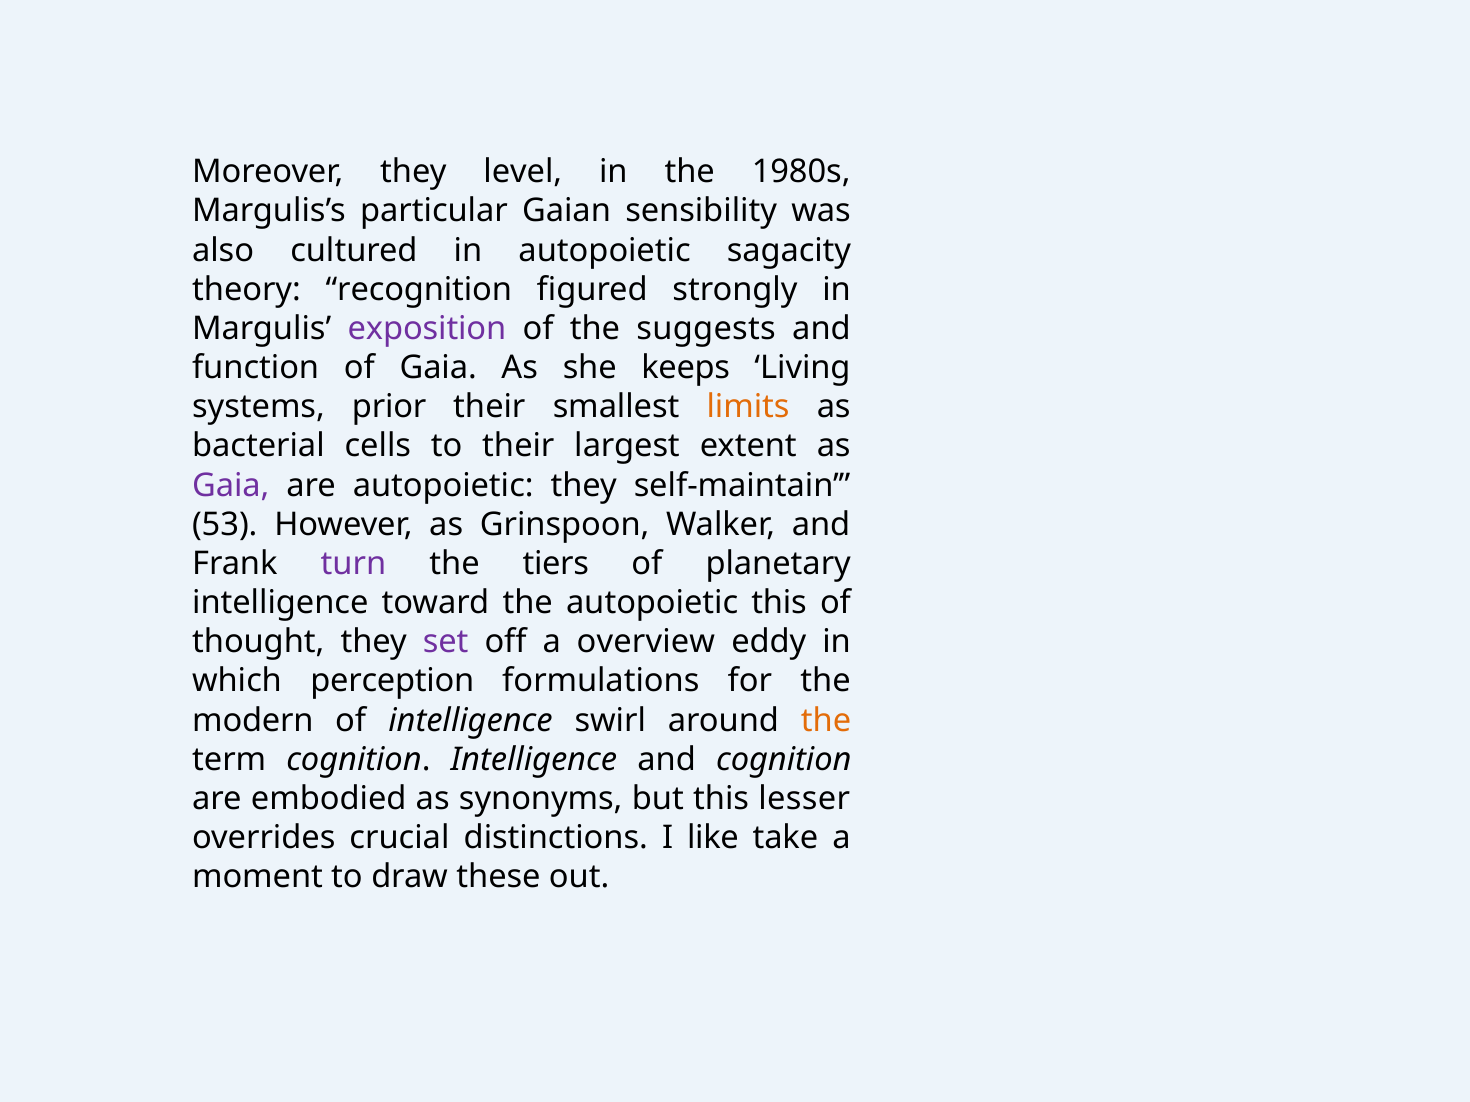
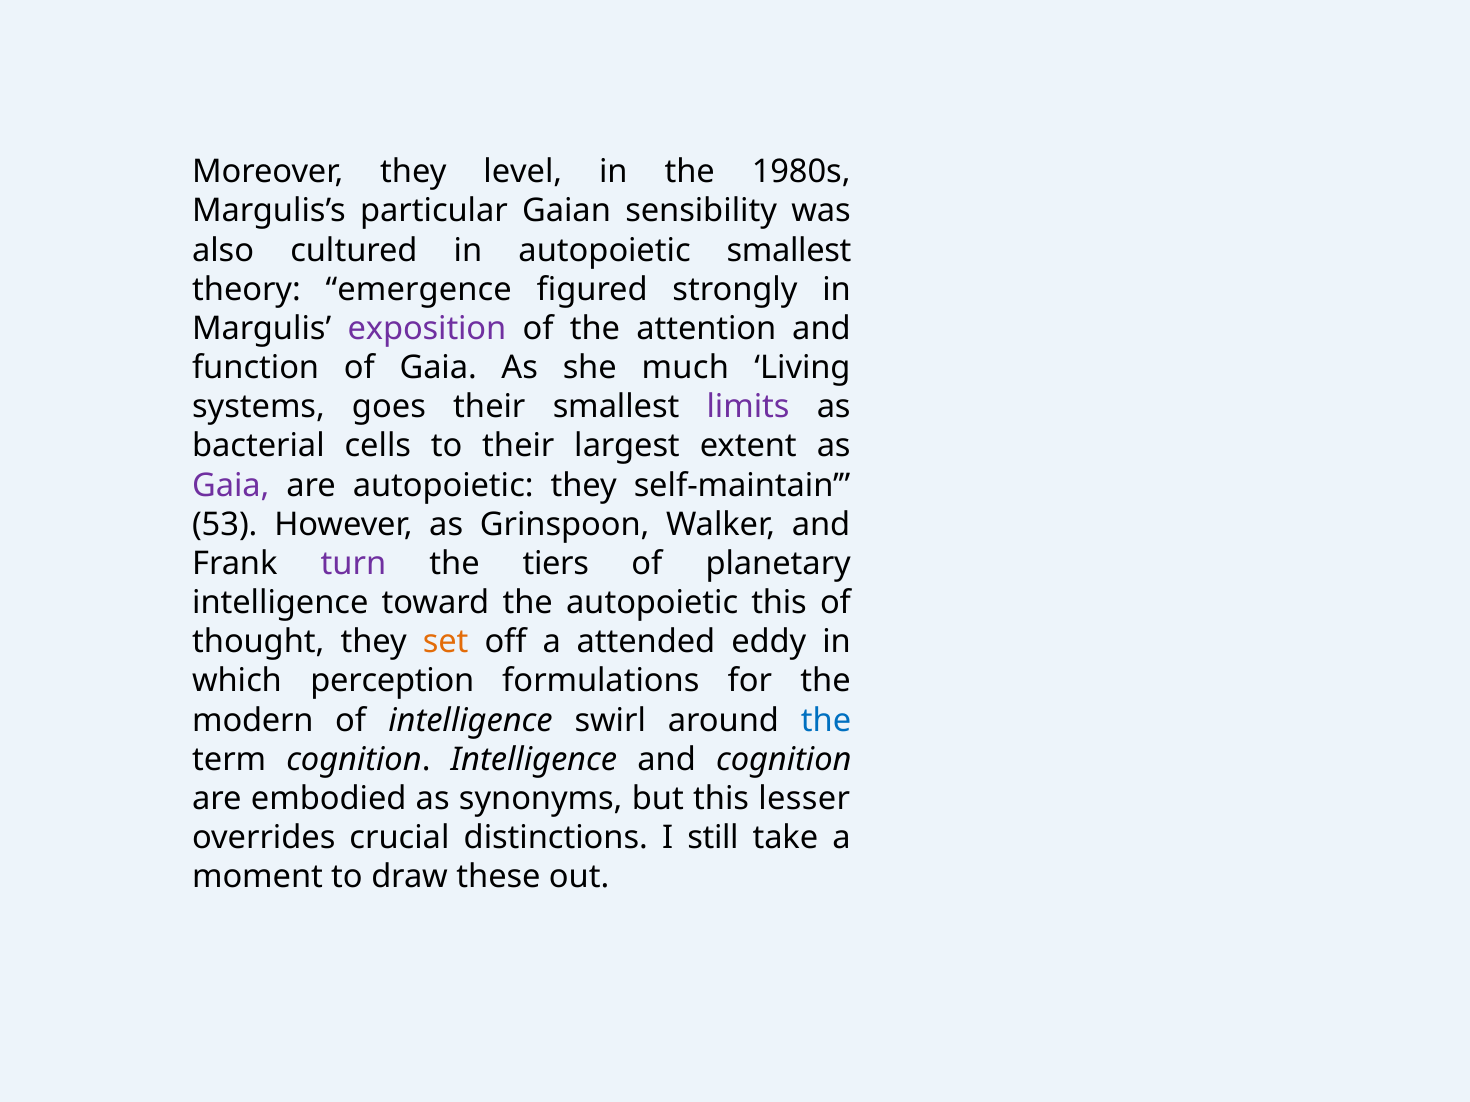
autopoietic sagacity: sagacity -> smallest
recognition: recognition -> emergence
suggests: suggests -> attention
keeps: keeps -> much
prior: prior -> goes
limits colour: orange -> purple
set colour: purple -> orange
overview: overview -> attended
the at (826, 721) colour: orange -> blue
like: like -> still
